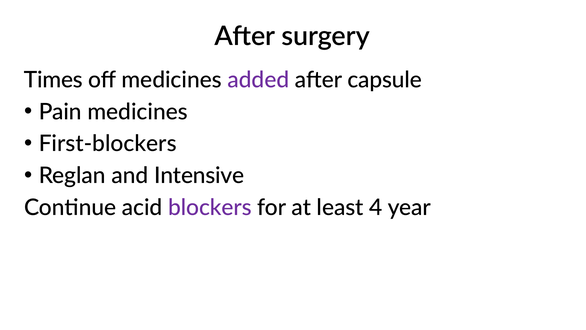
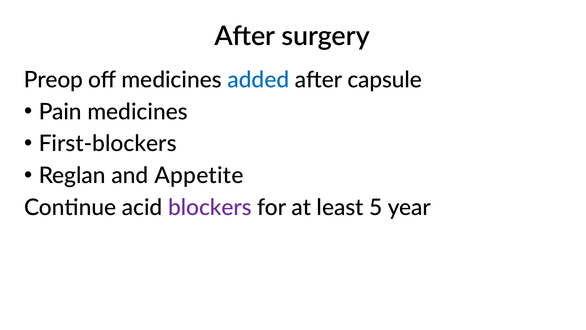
Times: Times -> Preop
added colour: purple -> blue
Intensive: Intensive -> Appetite
4: 4 -> 5
